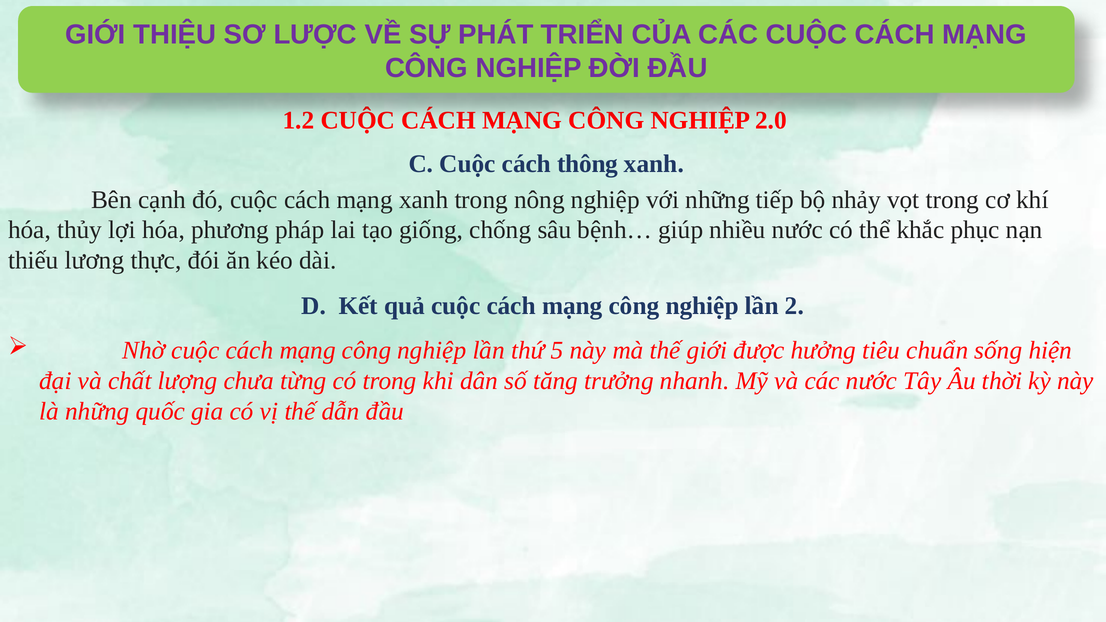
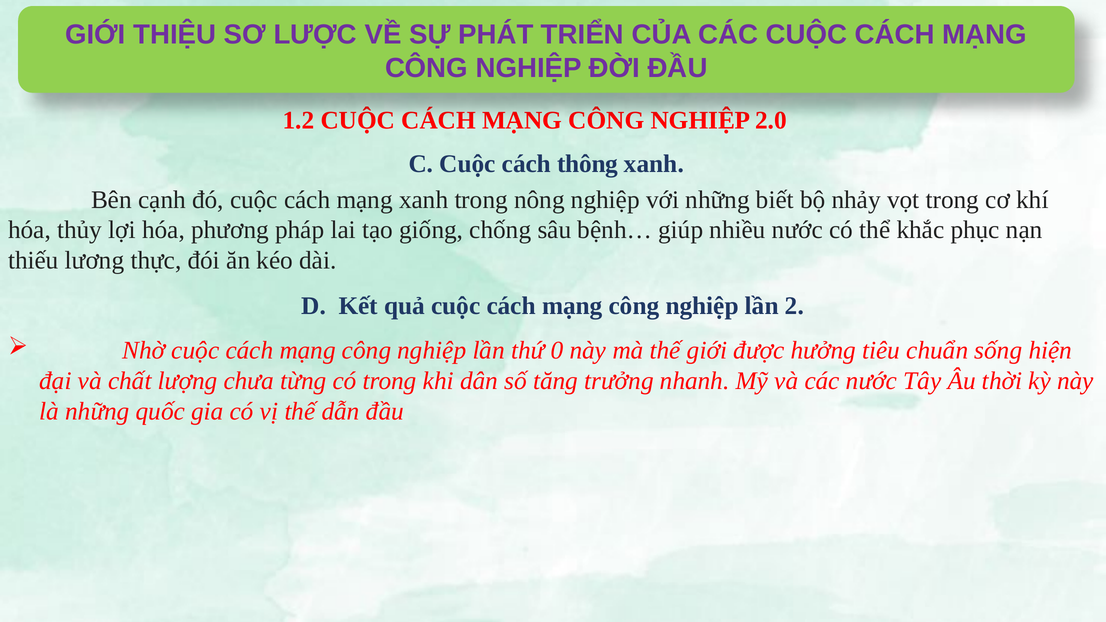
tiếp: tiếp -> biết
5: 5 -> 0
